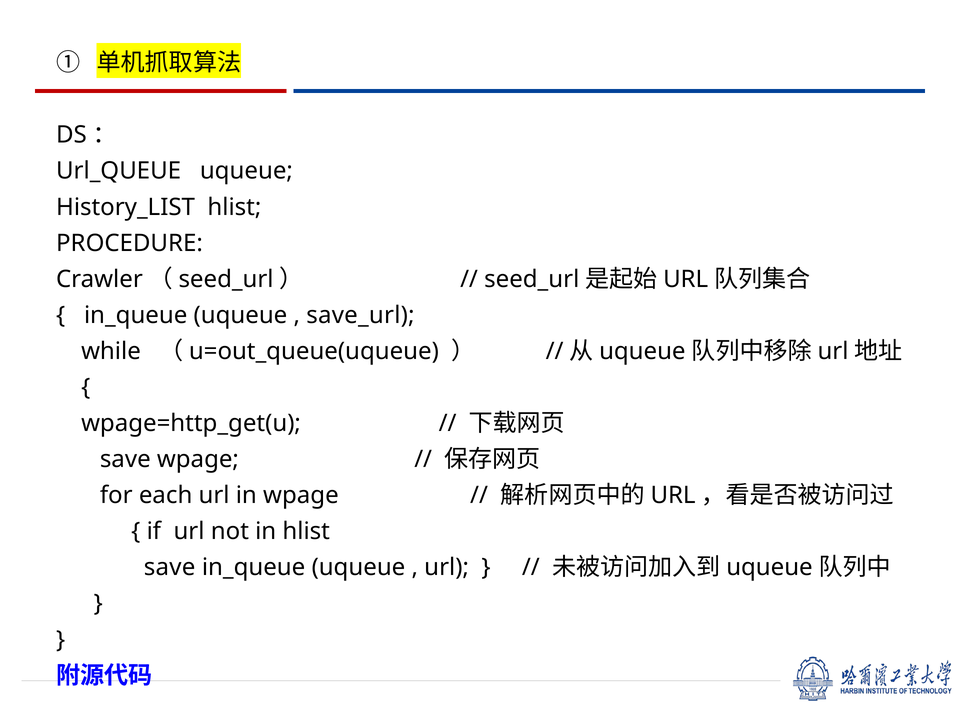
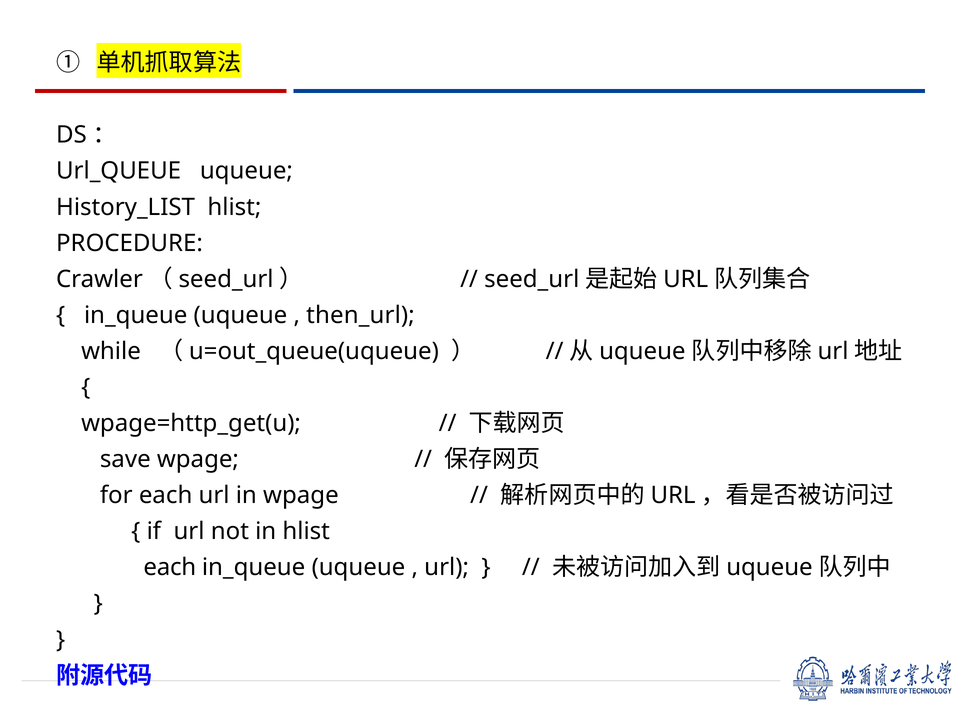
save_url: save_url -> then_url
save at (170, 568): save -> each
